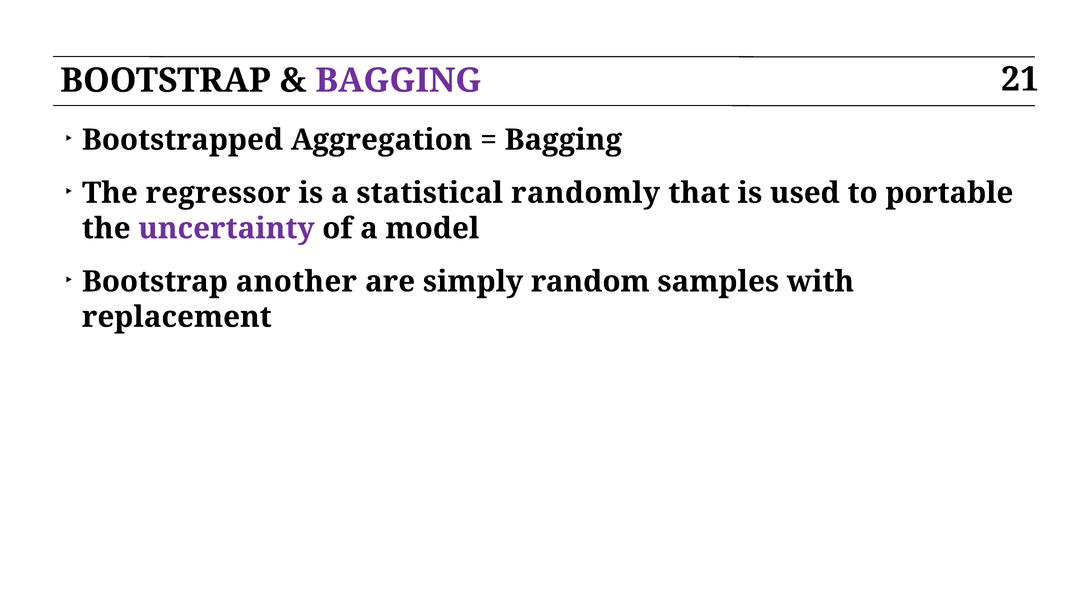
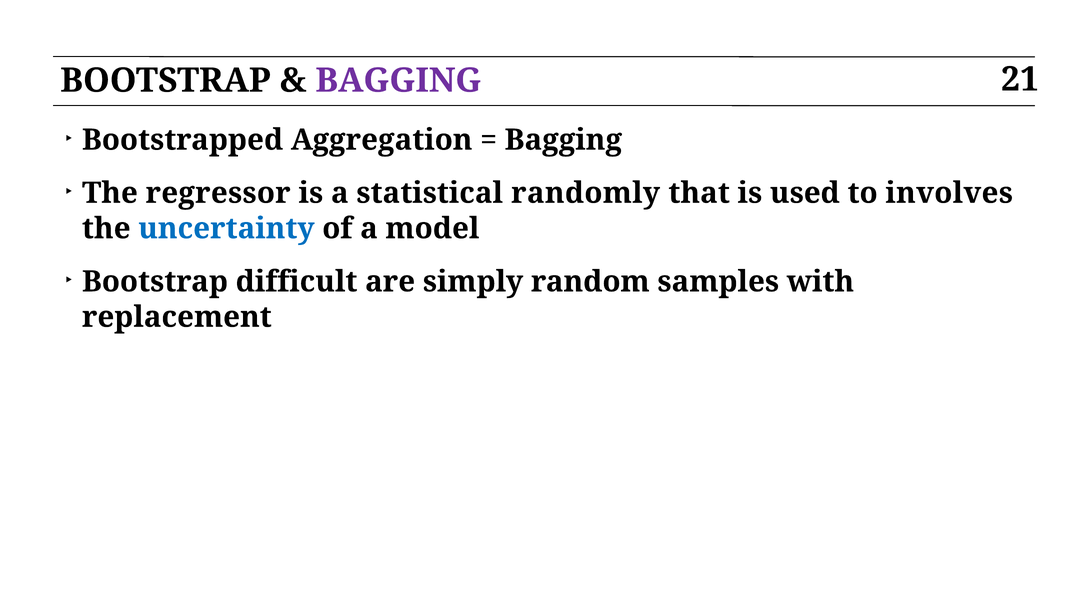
portable: portable -> involves
uncertainty colour: purple -> blue
another: another -> difficult
